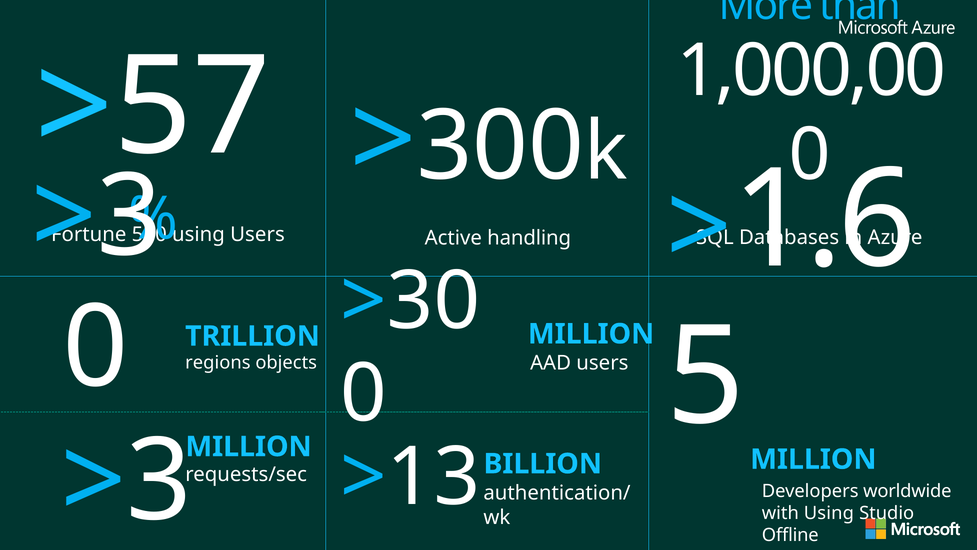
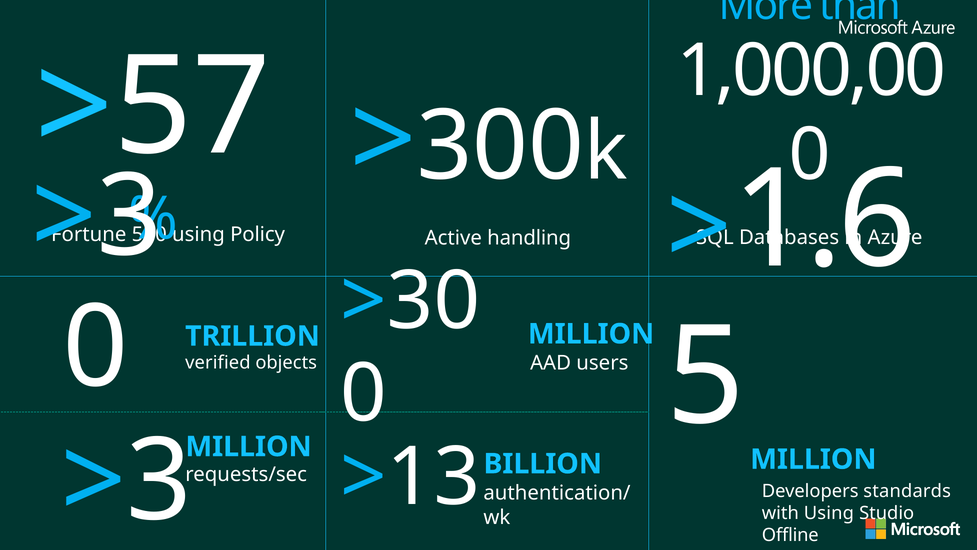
using Users: Users -> Policy
regions: regions -> verified
worldwide: worldwide -> standards
